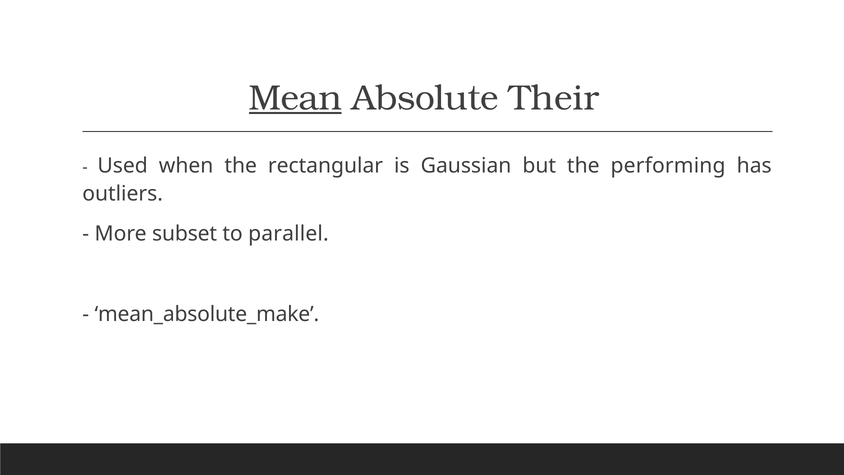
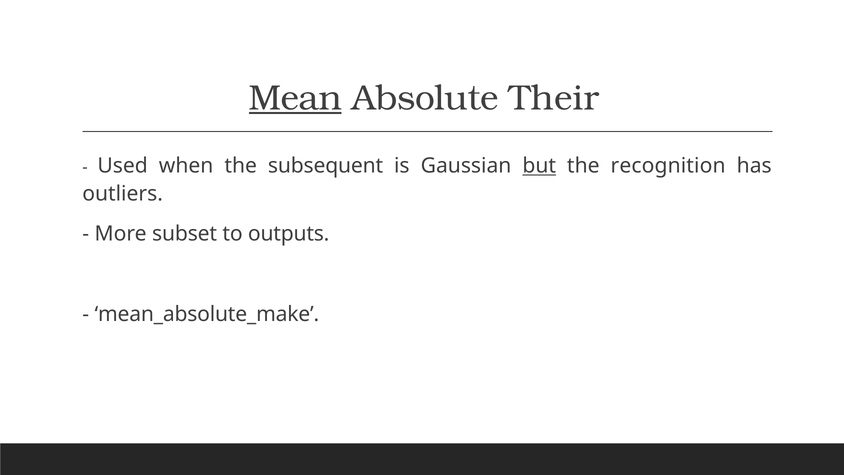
rectangular: rectangular -> subsequent
but underline: none -> present
performing: performing -> recognition
parallel: parallel -> outputs
